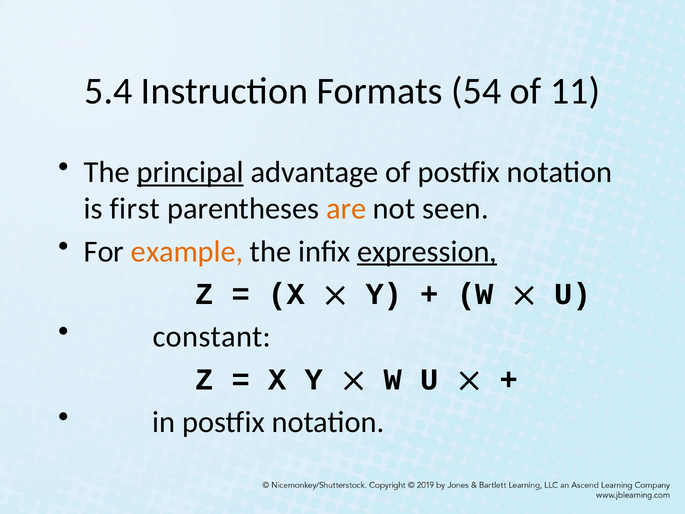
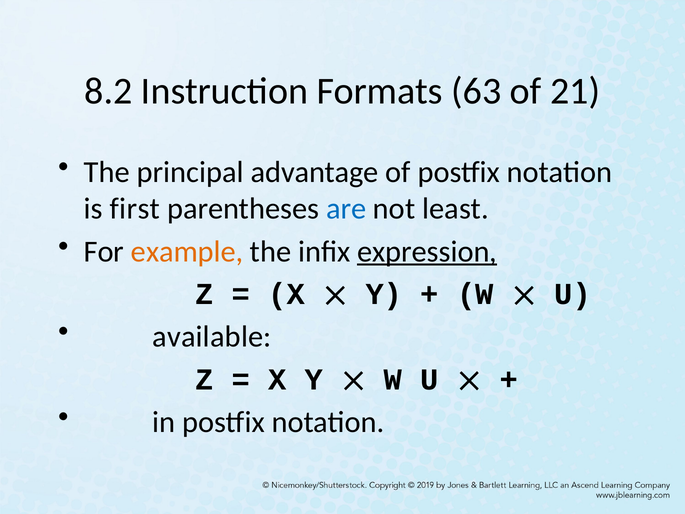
5.4: 5.4 -> 8.2
54: 54 -> 63
11: 11 -> 21
principal underline: present -> none
are colour: orange -> blue
seen: seen -> least
constant: constant -> available
